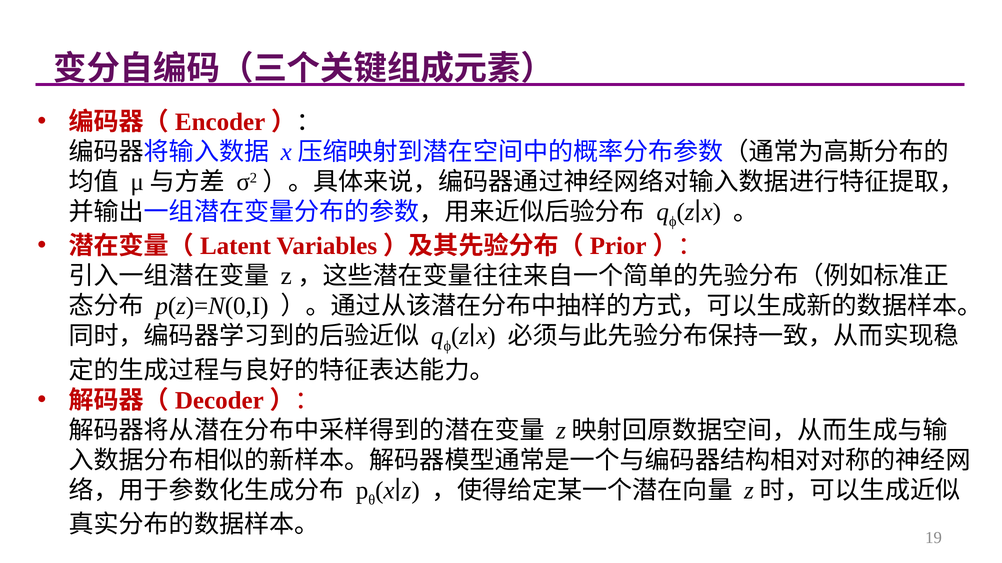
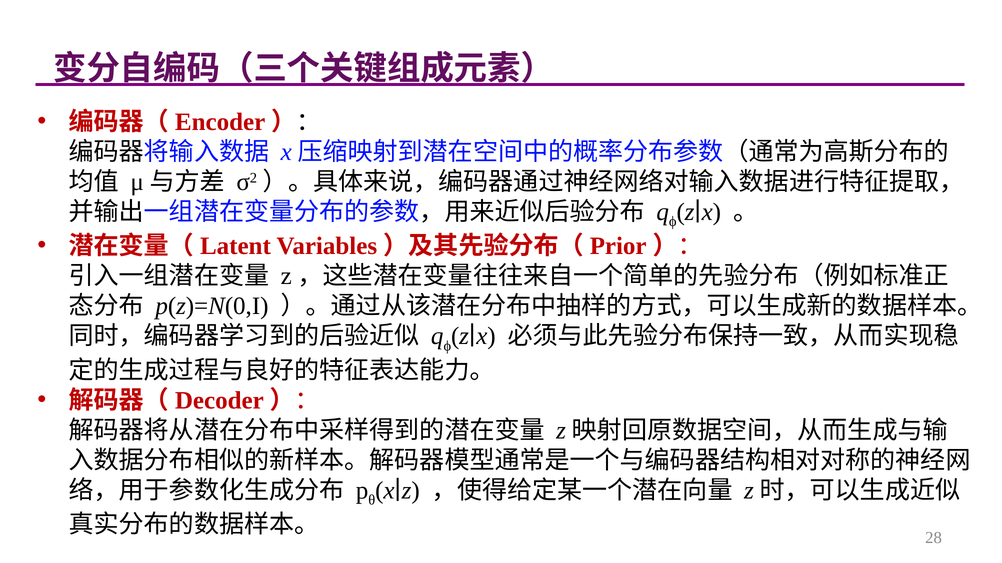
19: 19 -> 28
